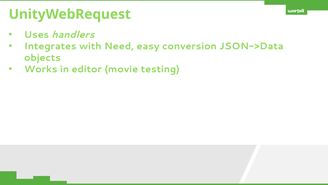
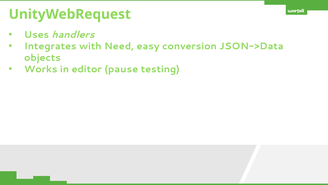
movie: movie -> pause
